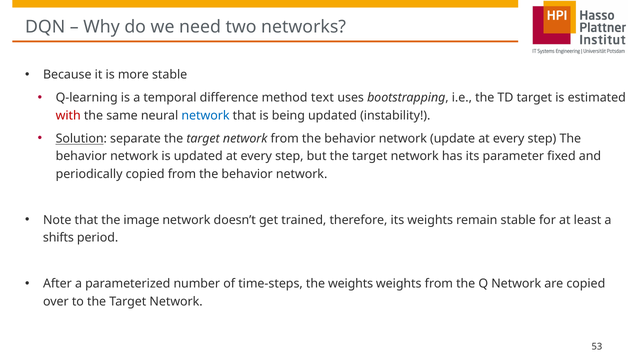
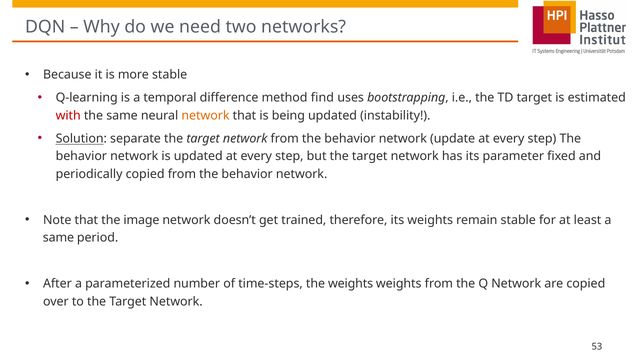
text: text -> find
network at (206, 116) colour: blue -> orange
shifts at (58, 238): shifts -> same
